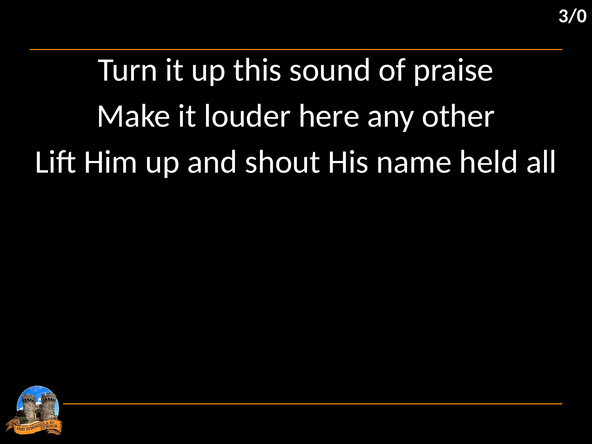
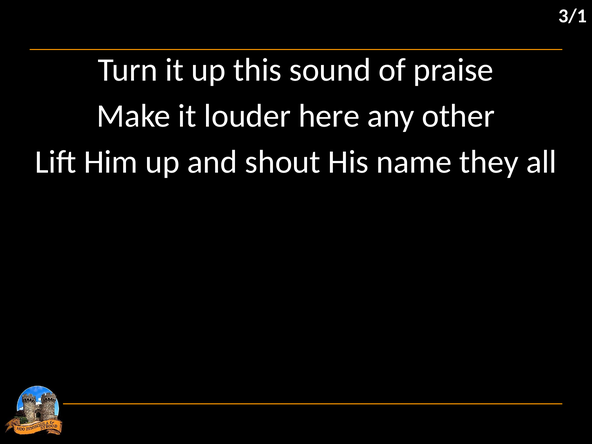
3/0: 3/0 -> 3/1
held: held -> they
